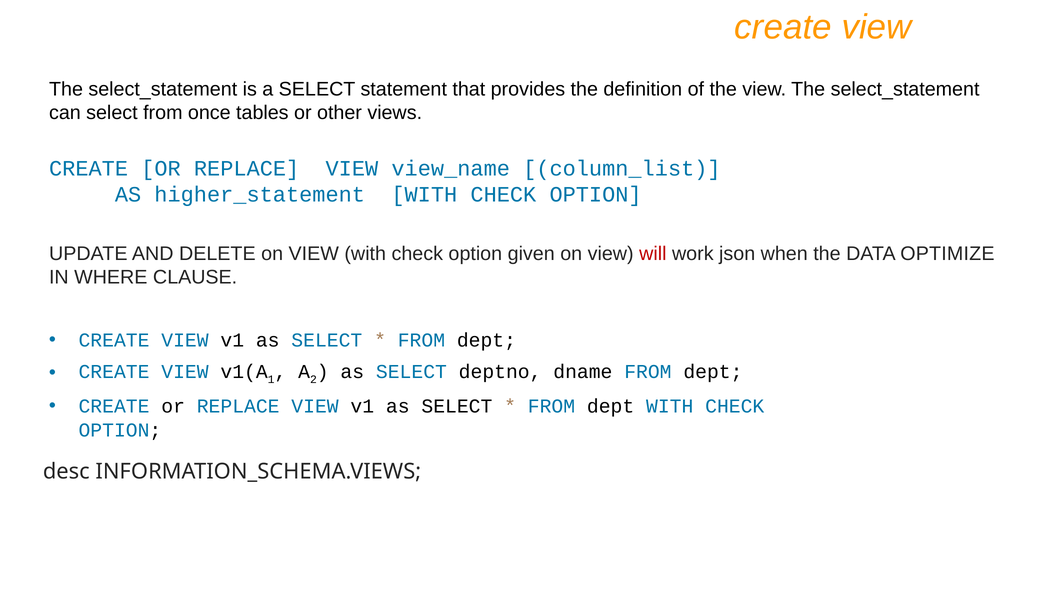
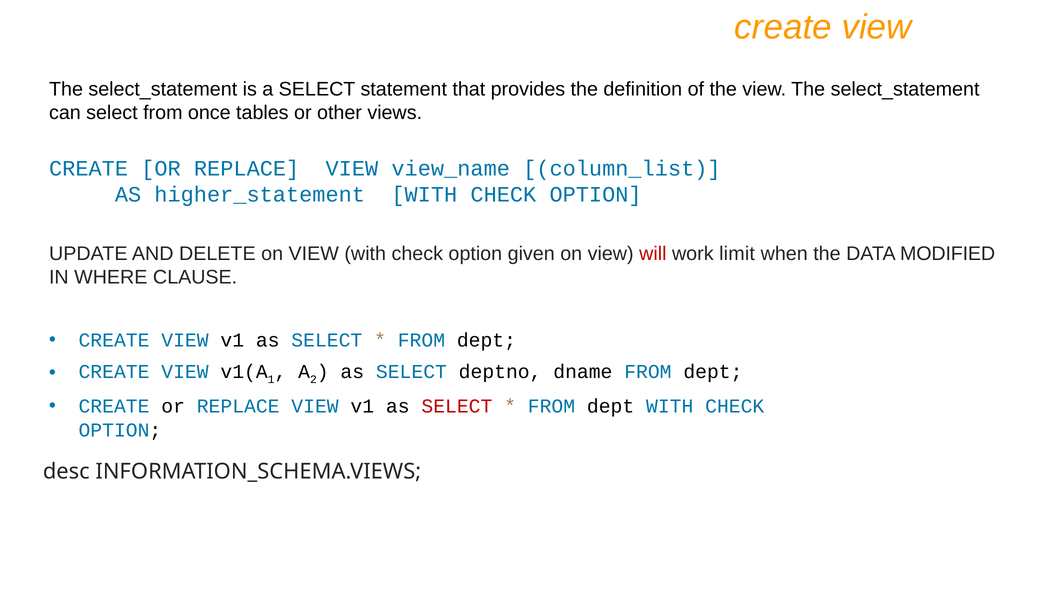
json: json -> limit
OPTIMIZE: OPTIMIZE -> MODIFIED
SELECT at (457, 407) colour: black -> red
